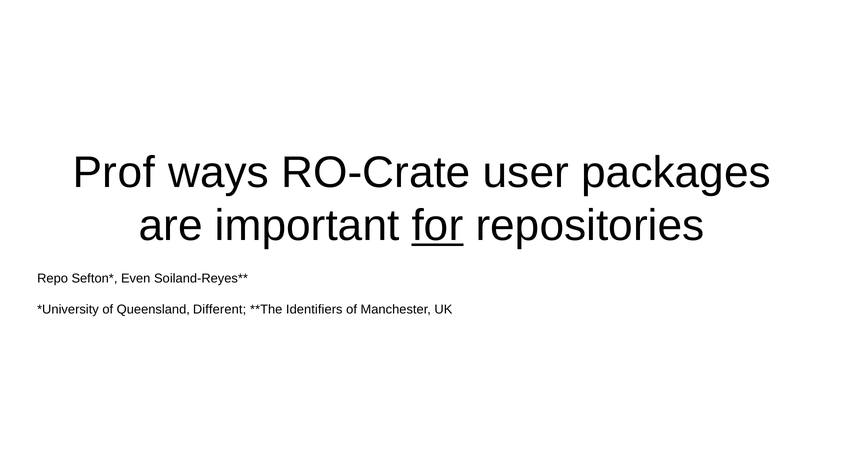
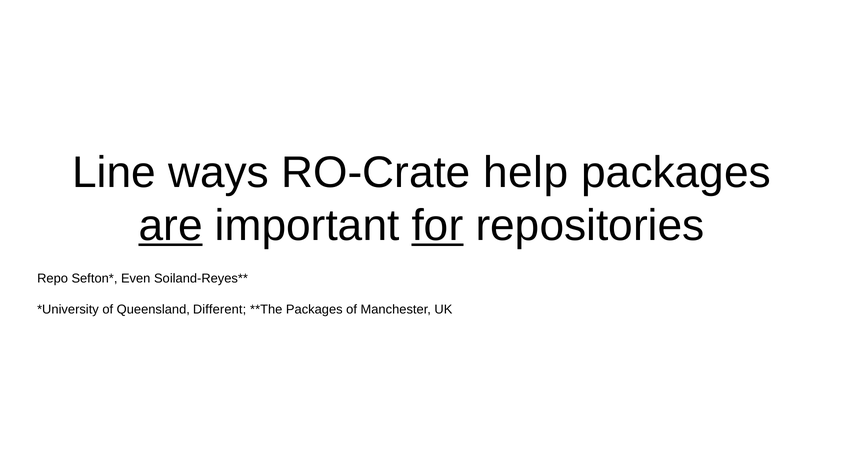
Prof: Prof -> Line
user: user -> help
are underline: none -> present
Identifiers at (314, 309): Identifiers -> Packages
